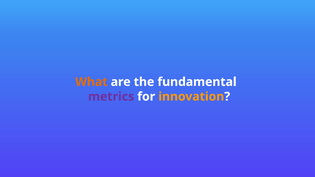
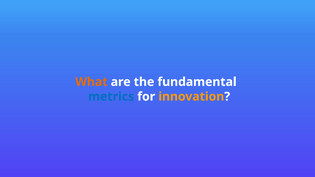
metrics colour: purple -> blue
